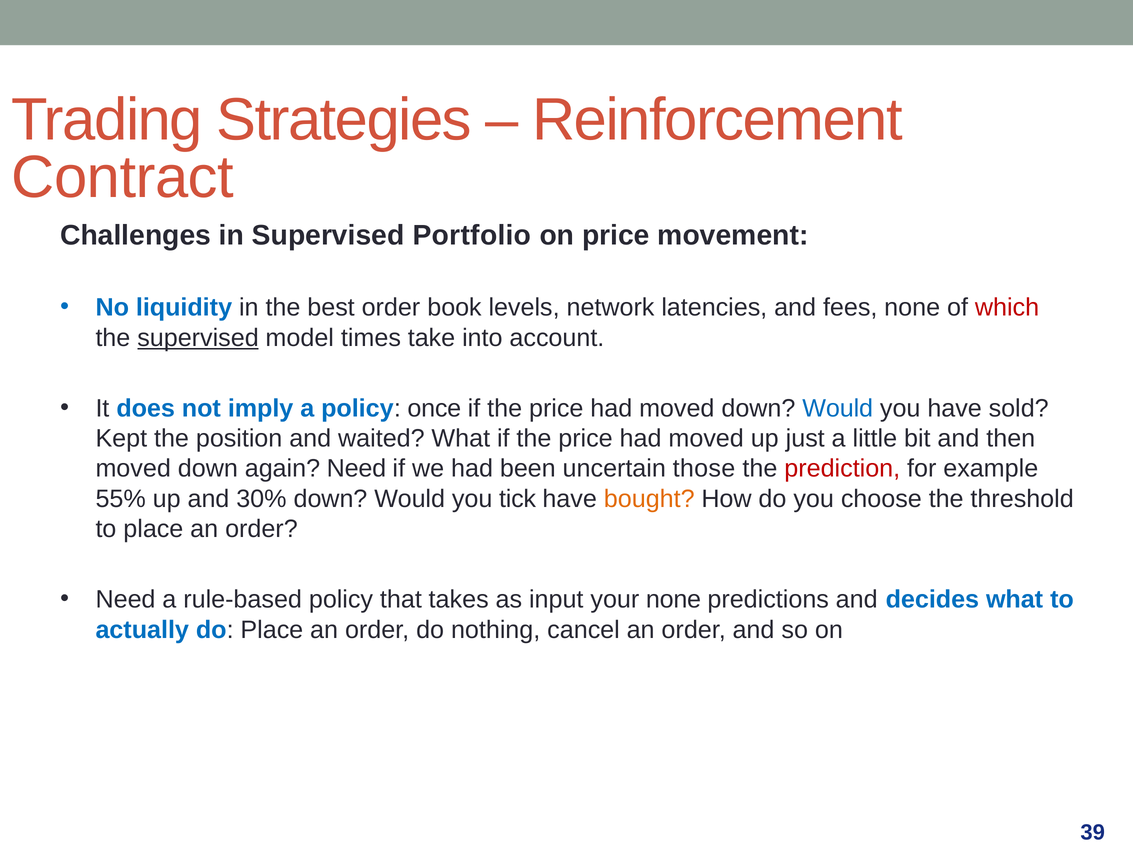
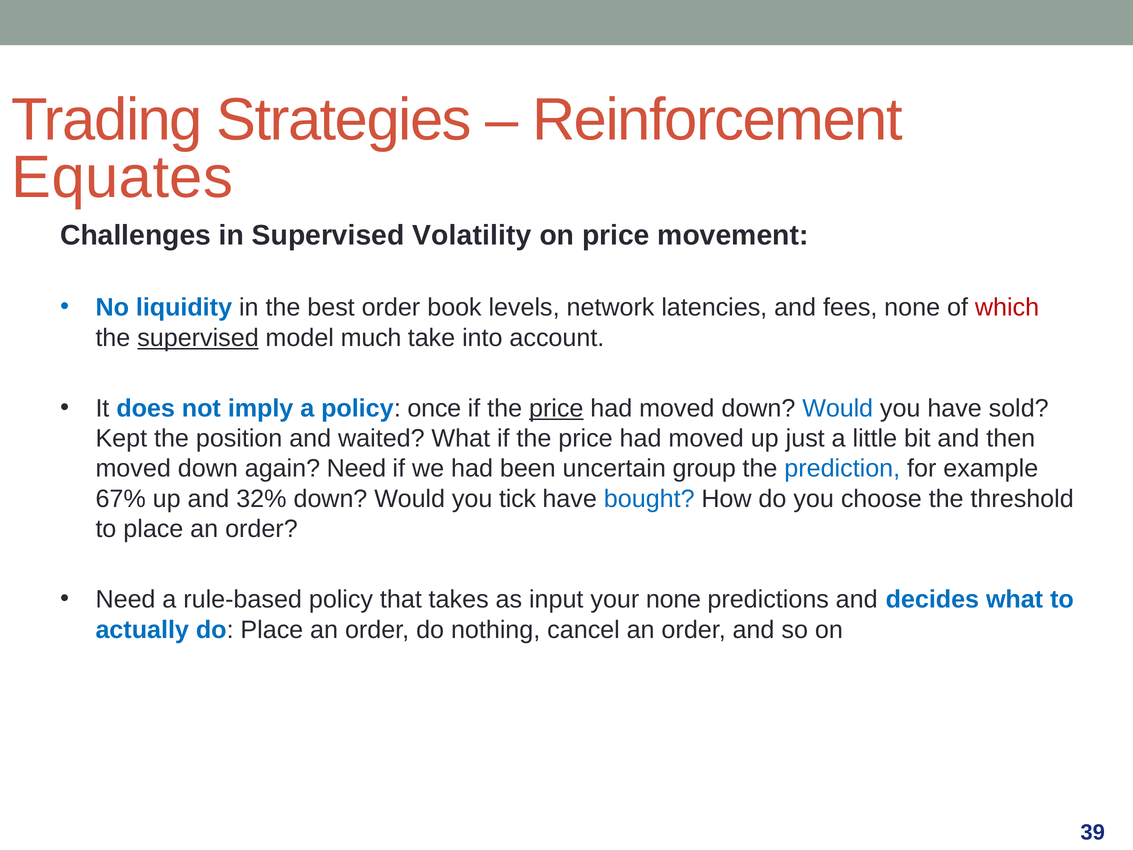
Contract: Contract -> Equates
Portfolio: Portfolio -> Volatility
times: times -> much
price at (556, 408) underline: none -> present
those: those -> group
prediction colour: red -> blue
55%: 55% -> 67%
30%: 30% -> 32%
bought colour: orange -> blue
